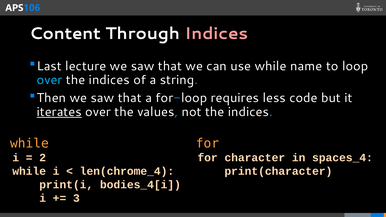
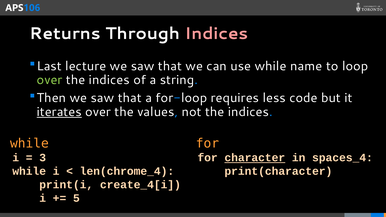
Content: Content -> Returns
over at (50, 80) colour: light blue -> light green
2: 2 -> 3
character underline: none -> present
bodies_4[i: bodies_4[i -> create_4[i
3: 3 -> 5
